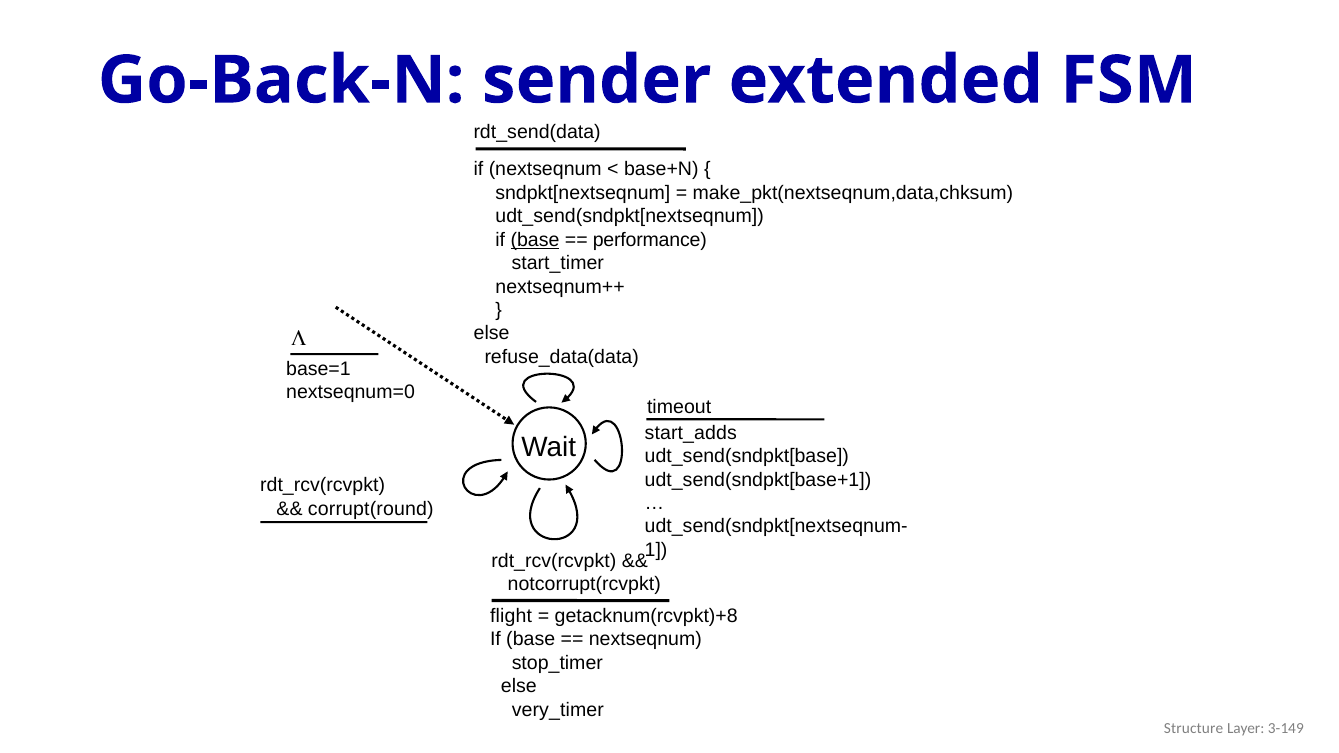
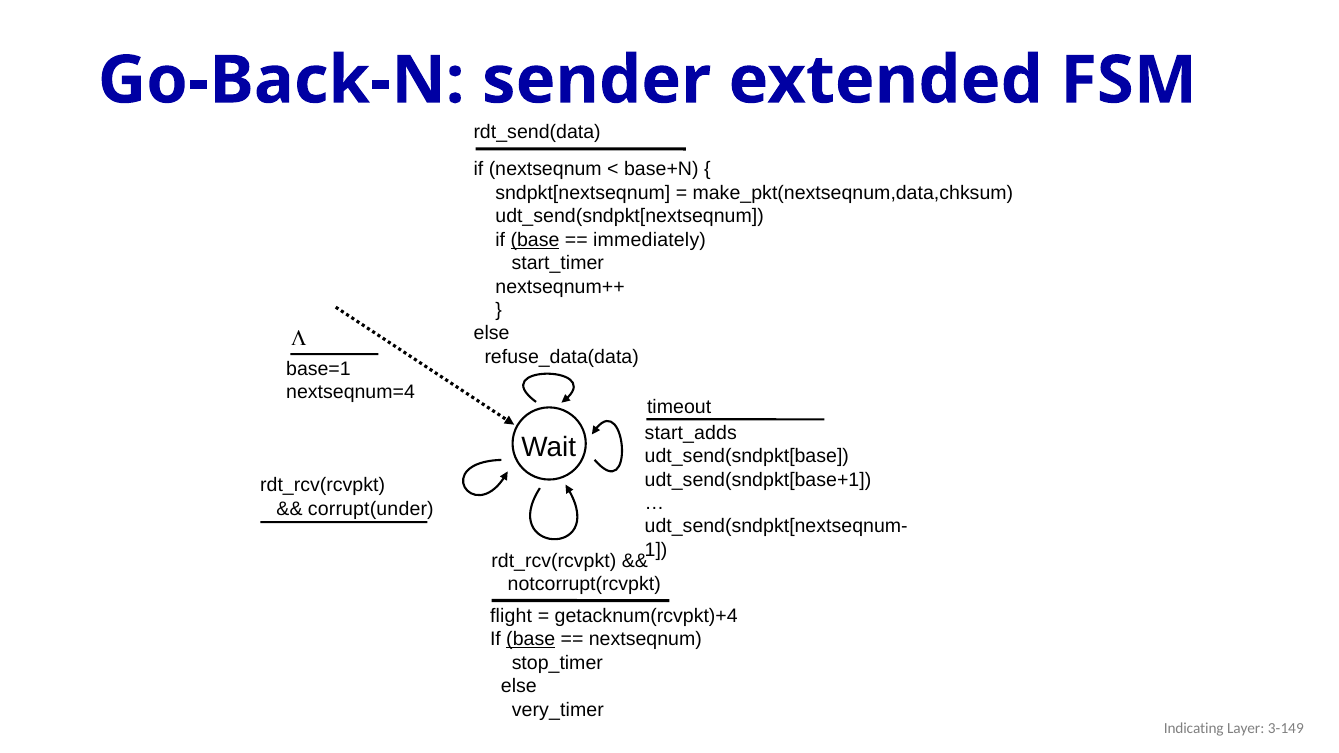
performance: performance -> immediately
nextseqnum=0: nextseqnum=0 -> nextseqnum=4
corrupt(round: corrupt(round -> corrupt(under
getacknum(rcvpkt)+8: getacknum(rcvpkt)+8 -> getacknum(rcvpkt)+4
base at (531, 640) underline: none -> present
Structure: Structure -> Indicating
